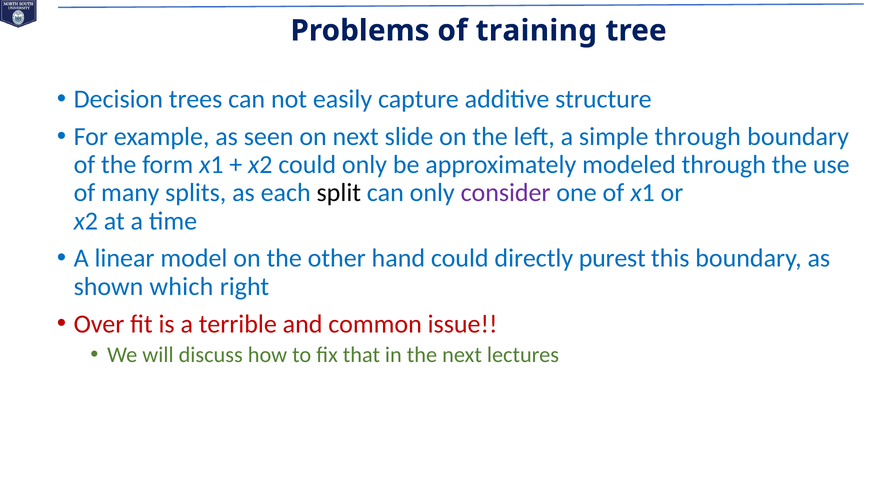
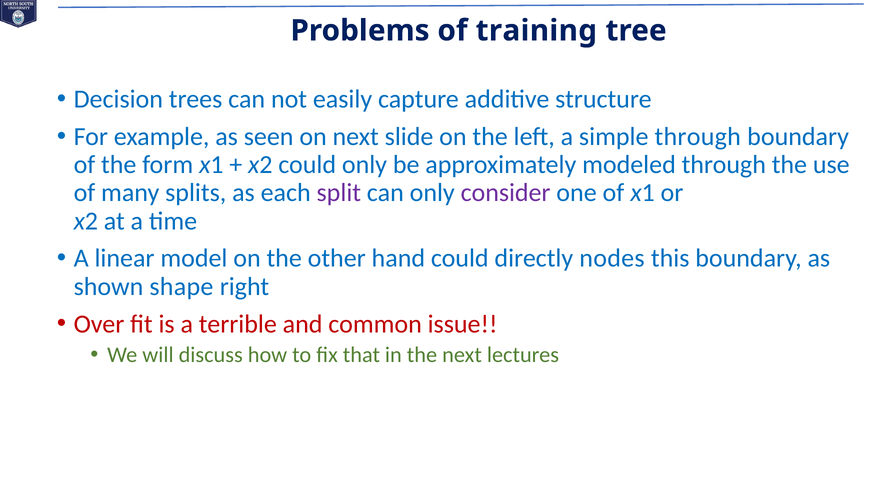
split colour: black -> purple
purest: purest -> nodes
which: which -> shape
